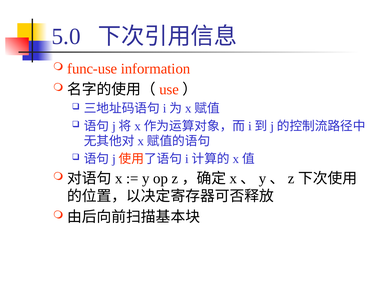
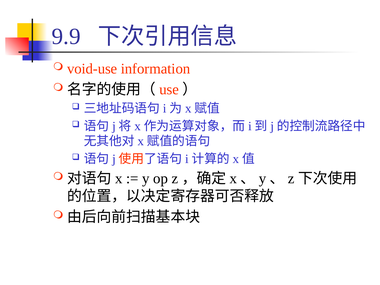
5.0: 5.0 -> 9.9
func-use: func-use -> void-use
